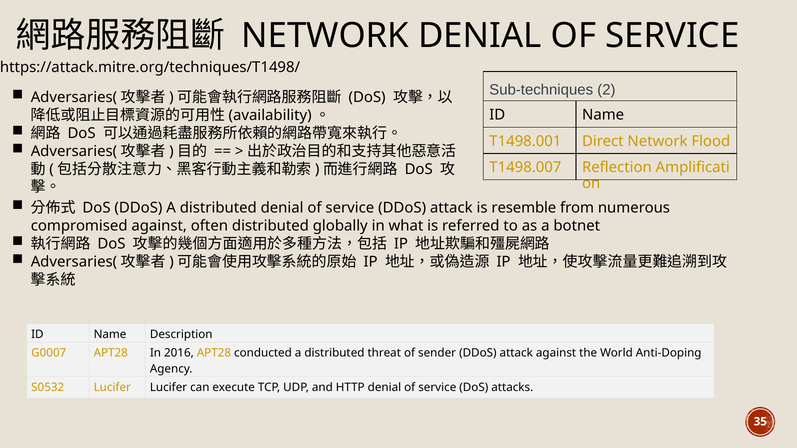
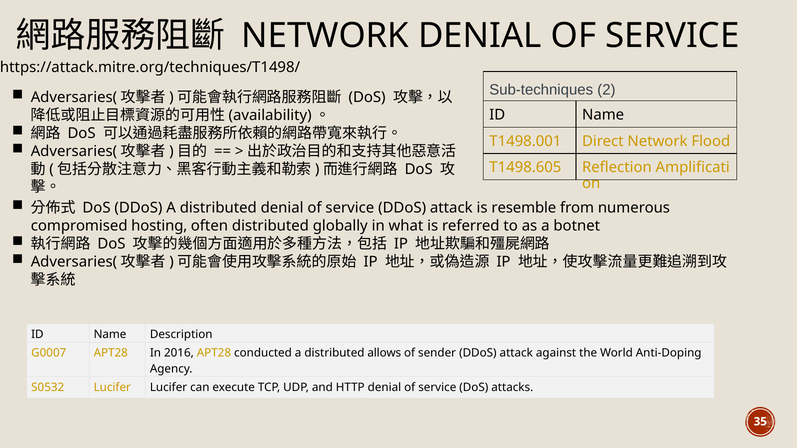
T1498.007: T1498.007 -> T1498.605
compromised against: against -> hosting
threat: threat -> allows
